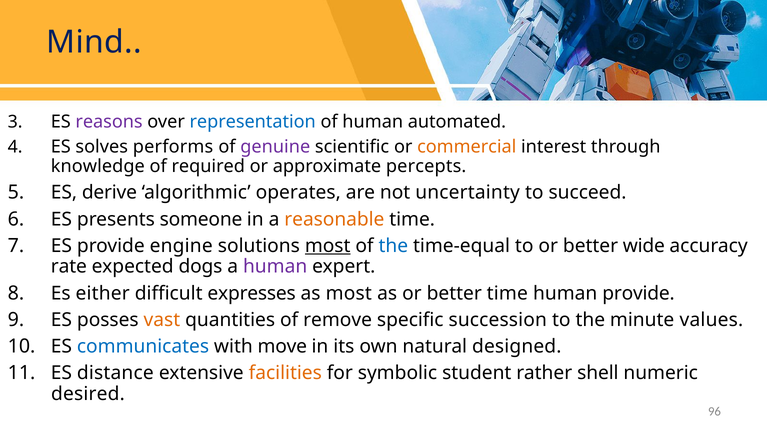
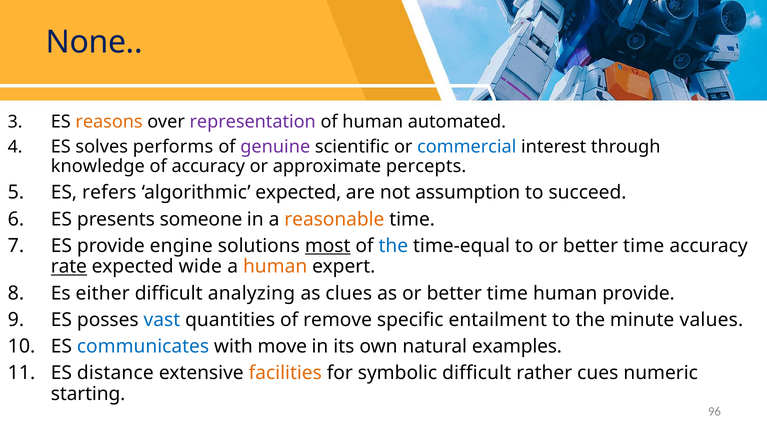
Mind: Mind -> None
reasons colour: purple -> orange
representation colour: blue -> purple
commercial colour: orange -> blue
of required: required -> accuracy
derive: derive -> refers
algorithmic operates: operates -> expected
uncertainty: uncertainty -> assumption
to or better wide: wide -> time
rate underline: none -> present
dogs: dogs -> wide
human at (275, 267) colour: purple -> orange
expresses: expresses -> analyzing
as most: most -> clues
vast colour: orange -> blue
succession: succession -> entailment
designed: designed -> examples
symbolic student: student -> difficult
shell: shell -> cues
desired: desired -> starting
